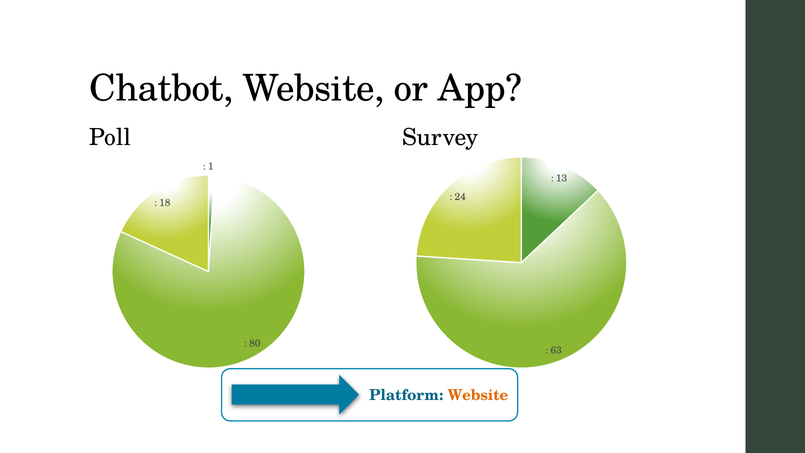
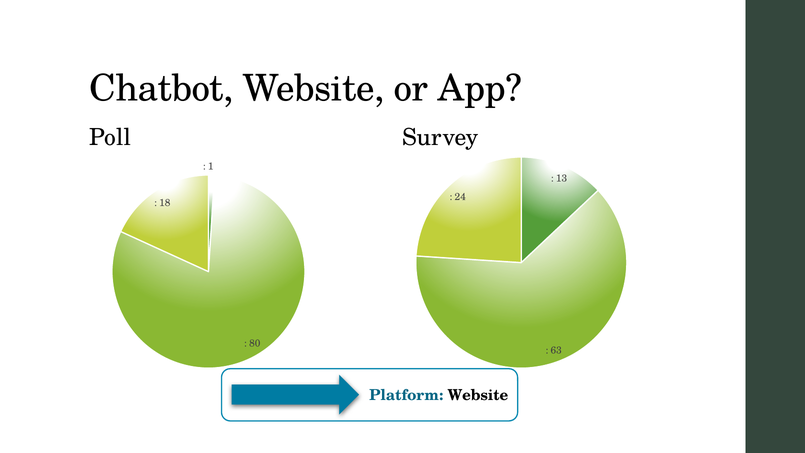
Website at (478, 395) colour: orange -> black
